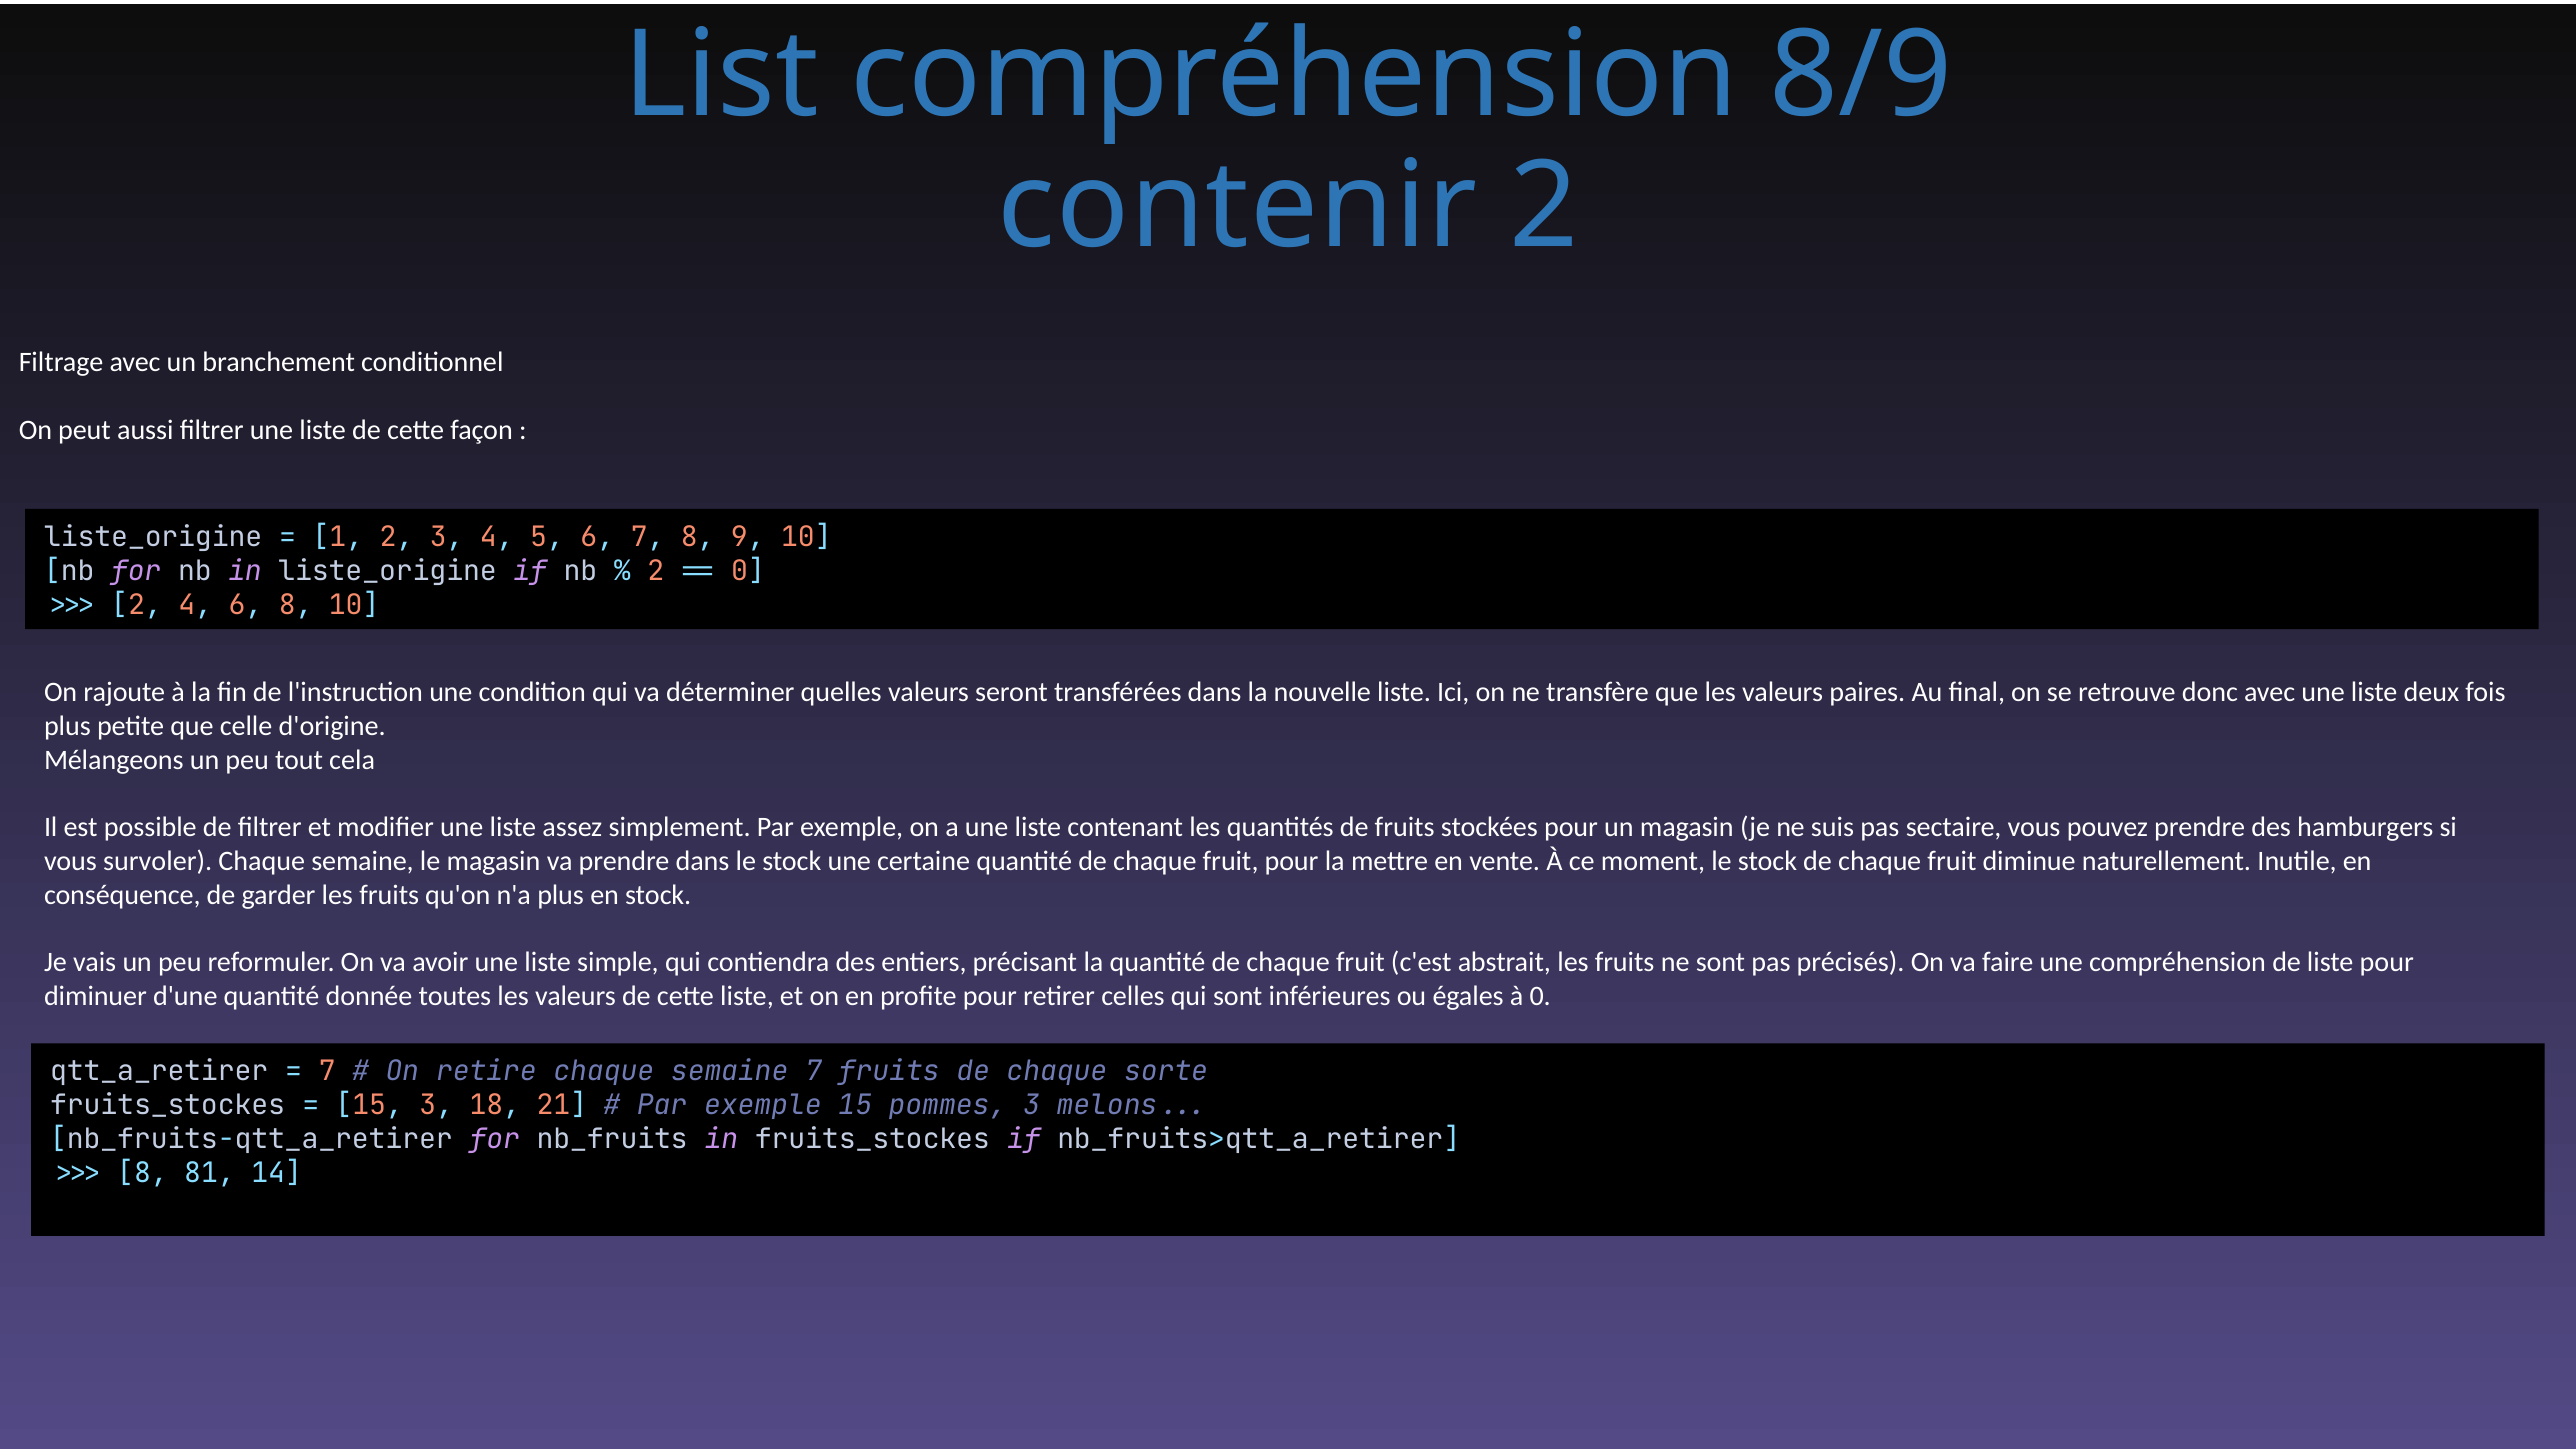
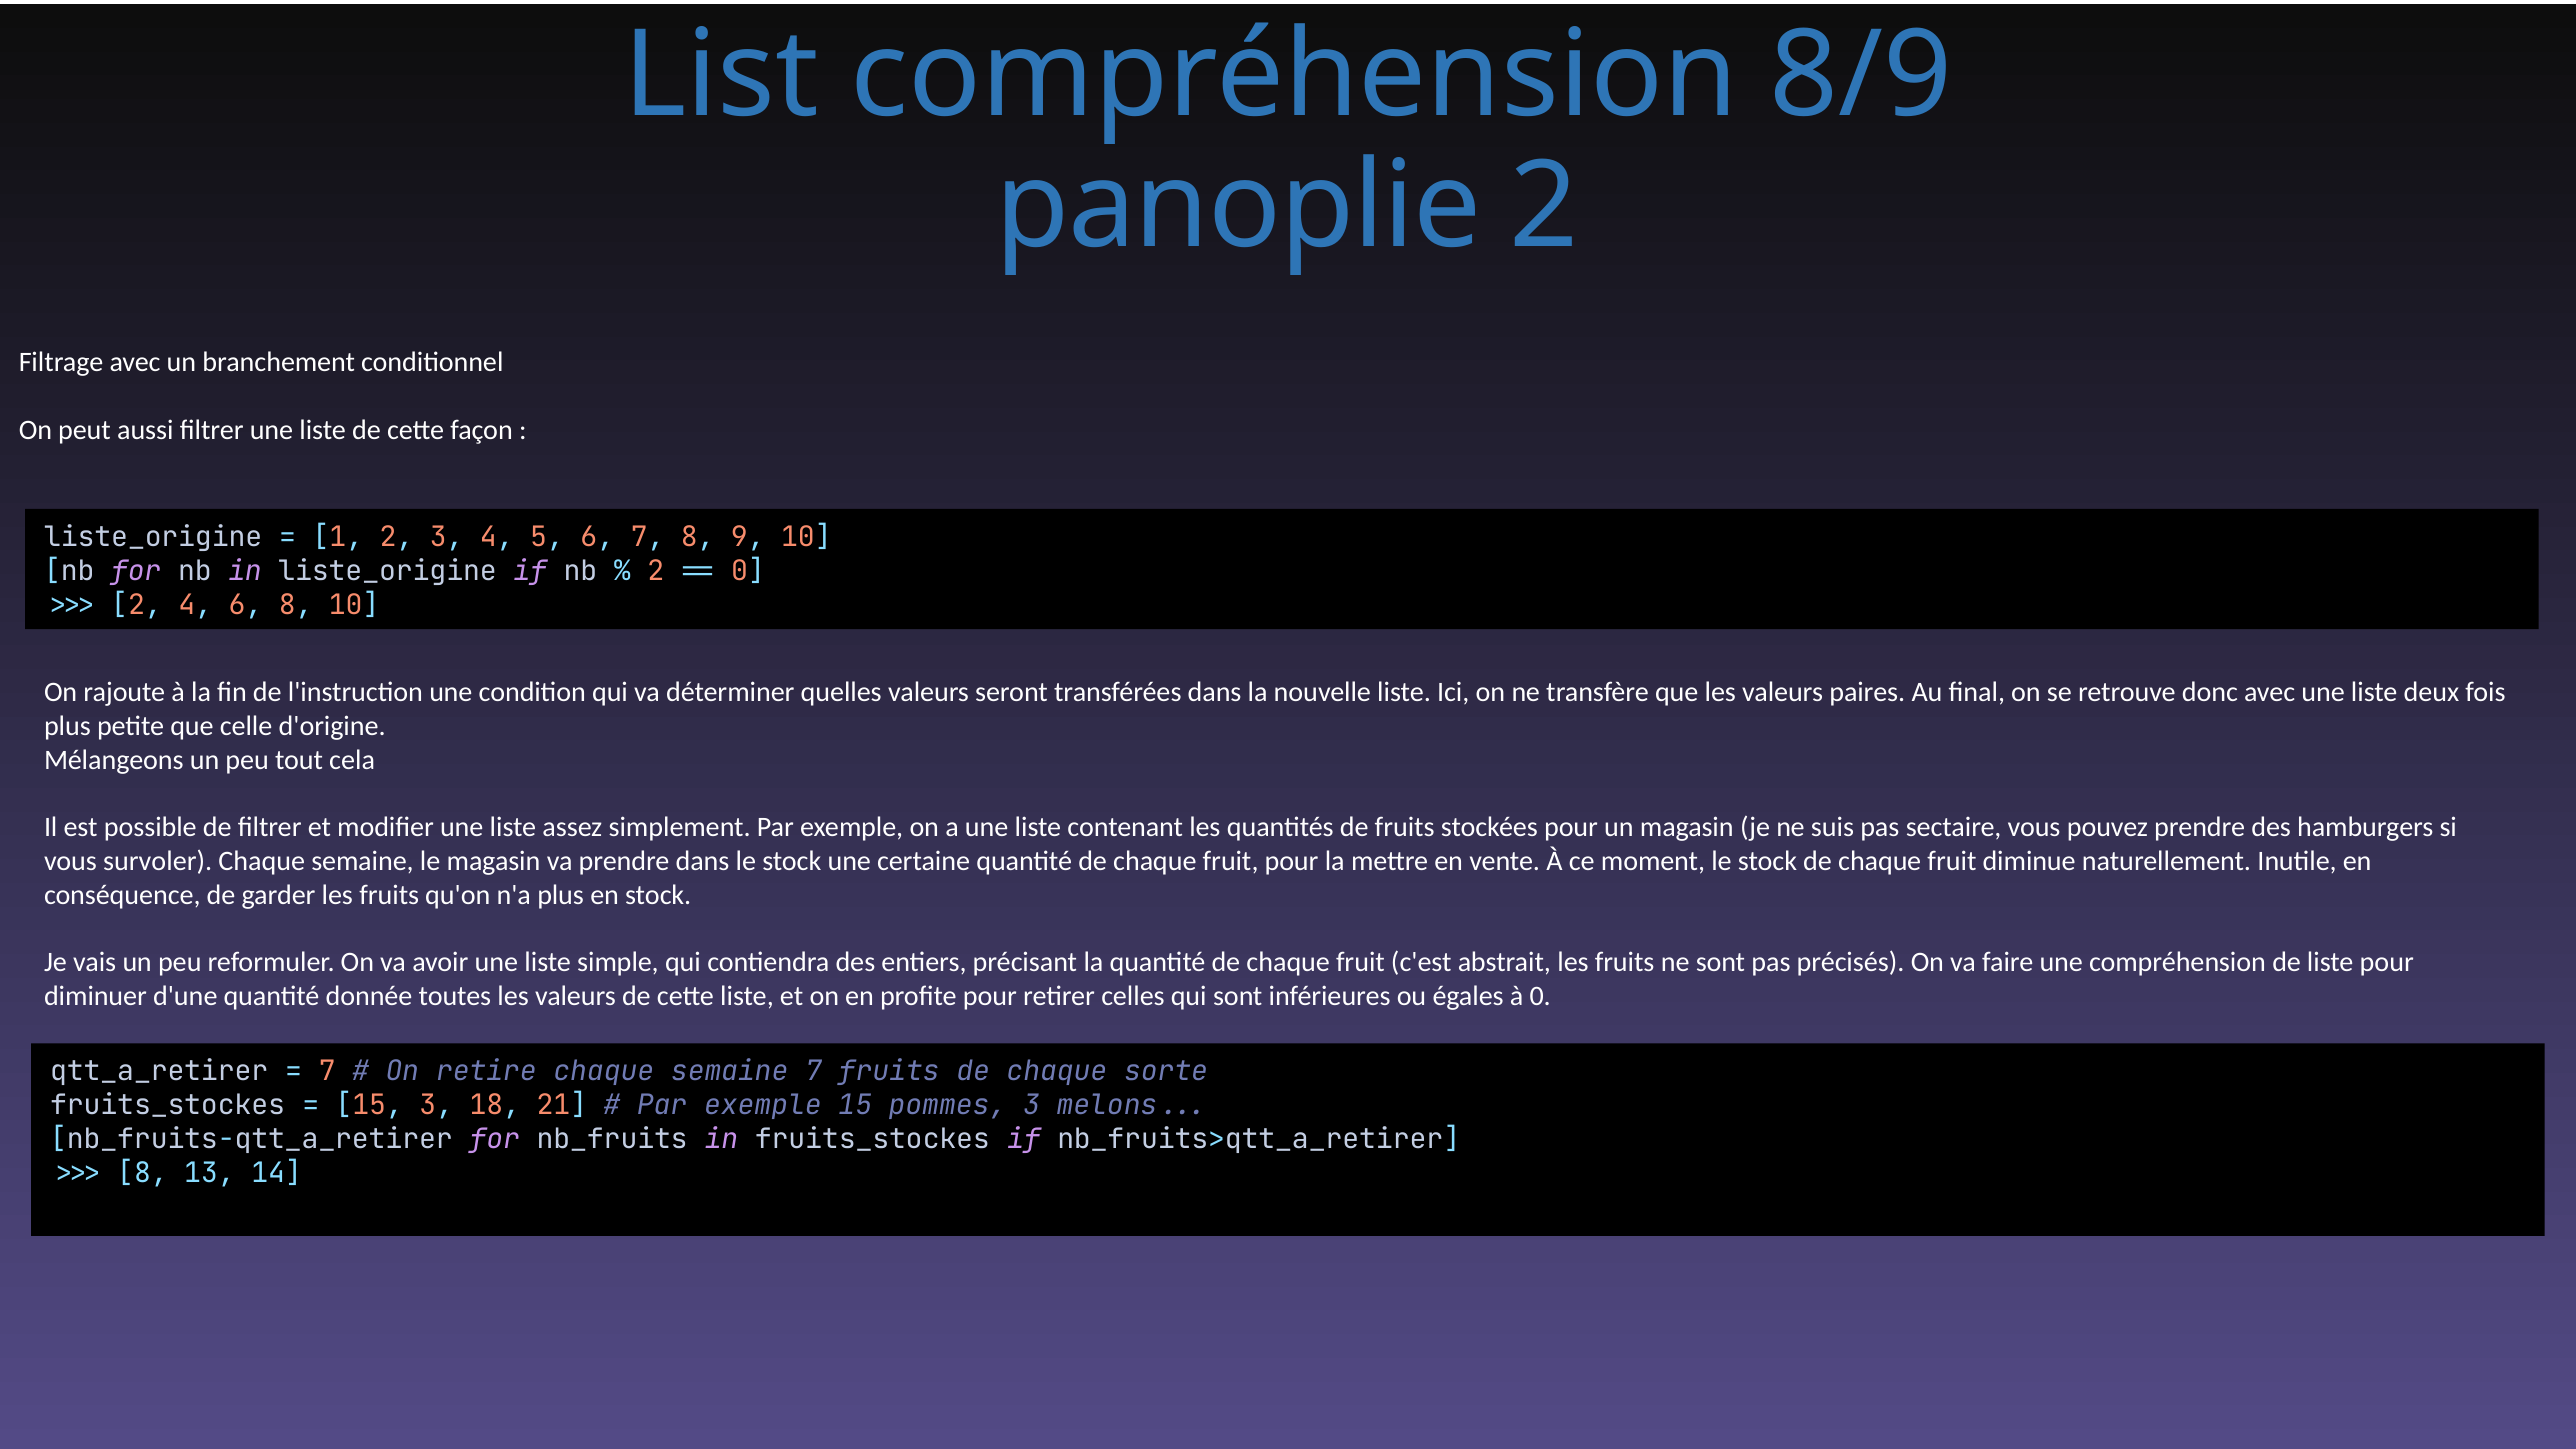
contenir: contenir -> panoplie
81: 81 -> 13
